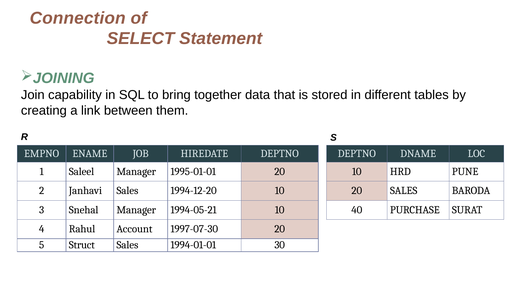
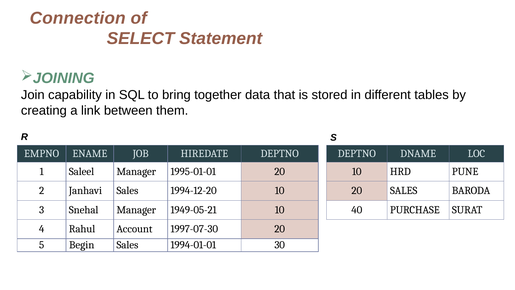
1994-05-21: 1994-05-21 -> 1949-05-21
Struct: Struct -> Begin
